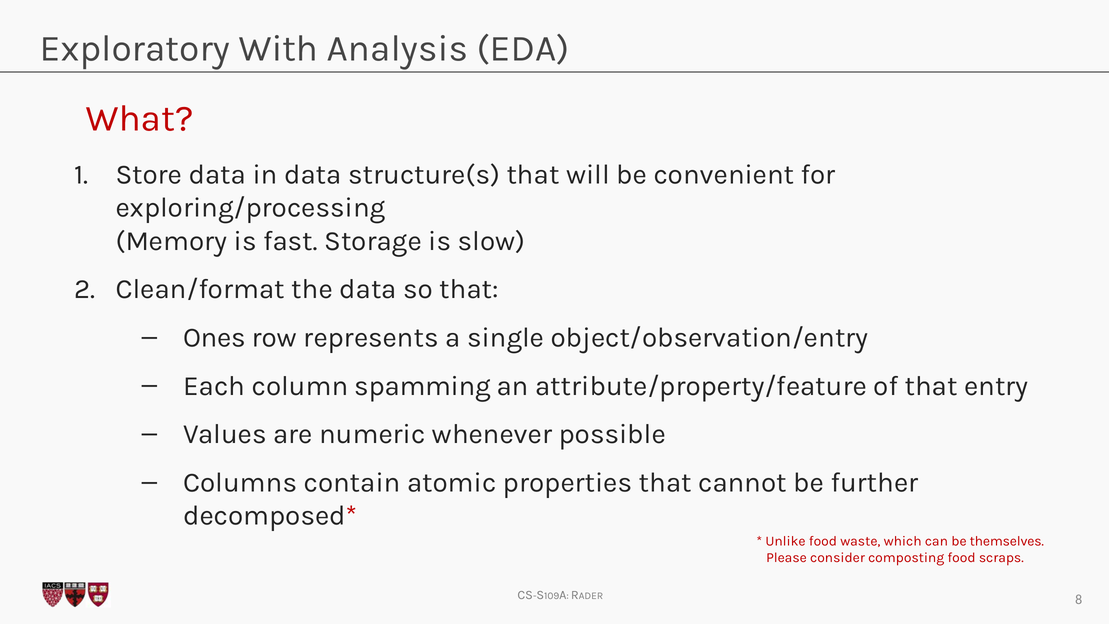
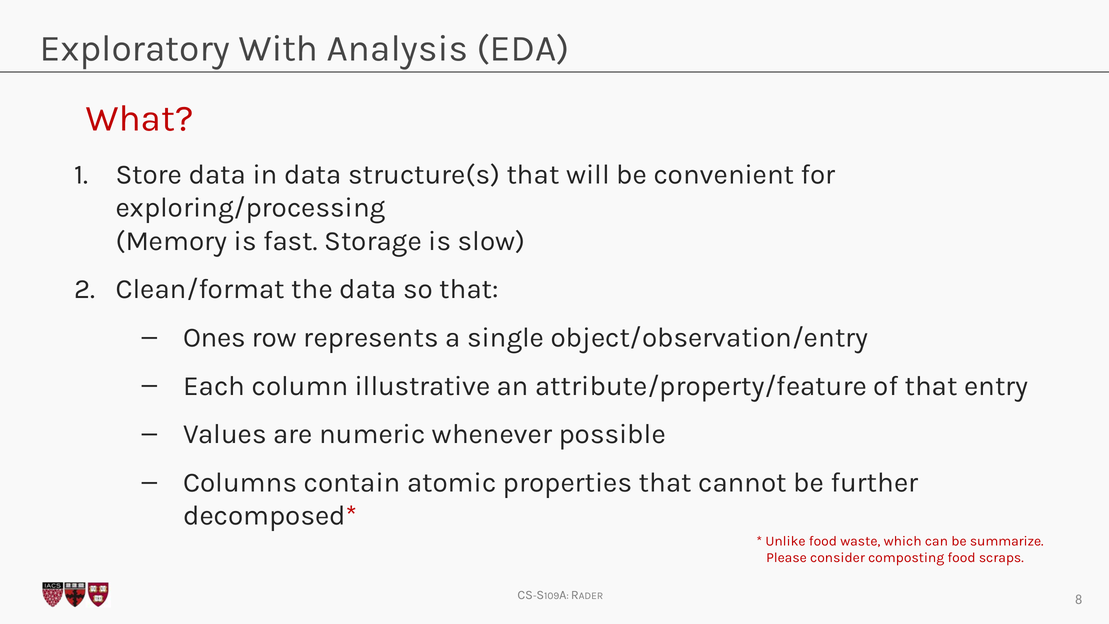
spamming: spamming -> illustrative
themselves: themselves -> summarize
